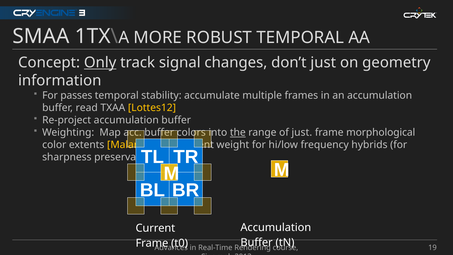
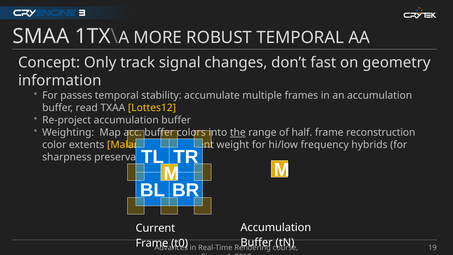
Only underline: present -> none
don’t just: just -> fast
of just: just -> half
morphological: morphological -> reconstruction
